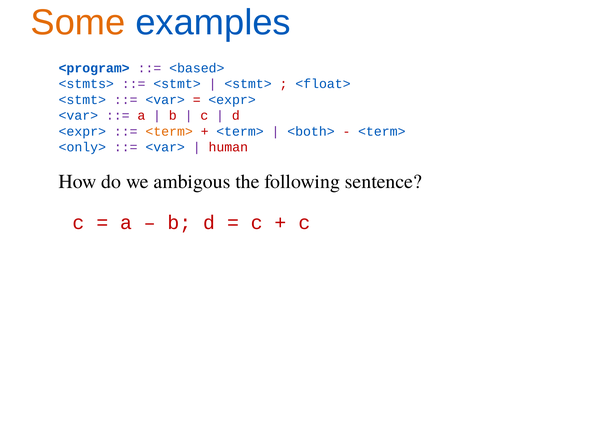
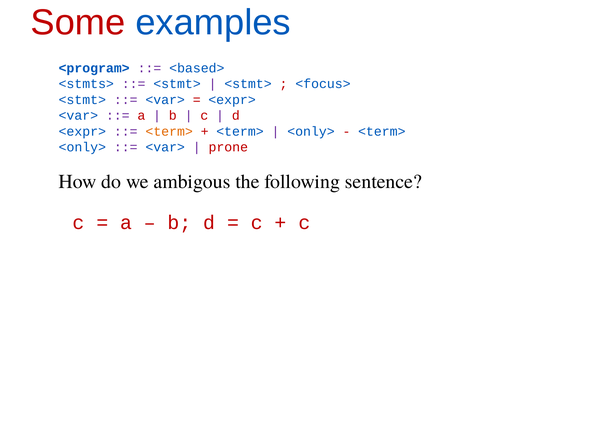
Some colour: orange -> red
<float>: <float> -> <focus>
<both> at (311, 131): <both> -> <only>
human: human -> prone
